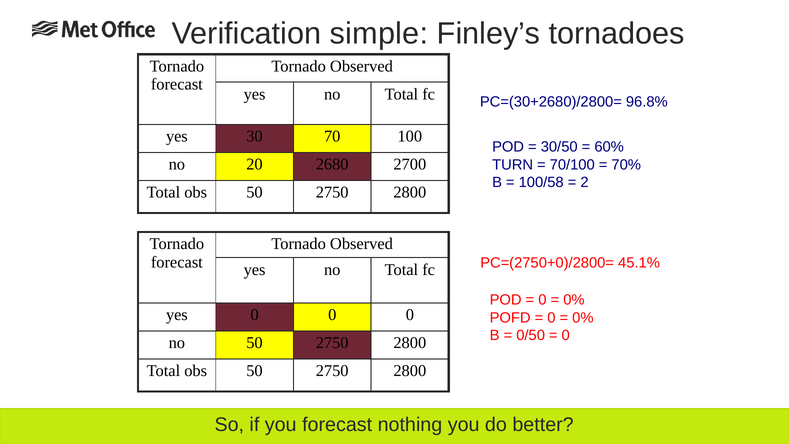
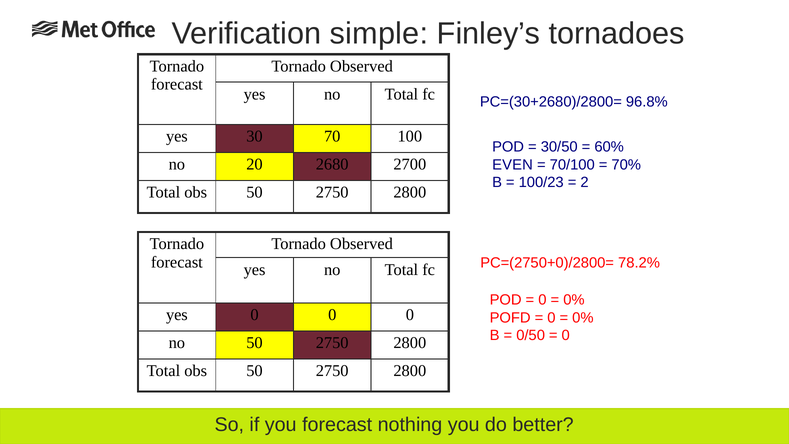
TURN: TURN -> EVEN
100/58: 100/58 -> 100/23
45.1%: 45.1% -> 78.2%
